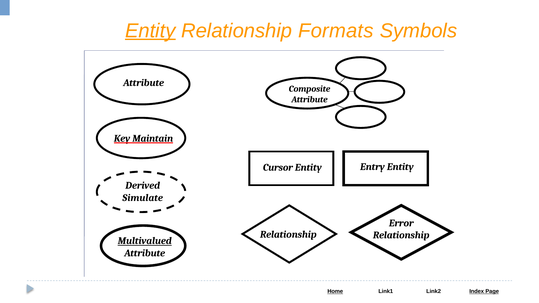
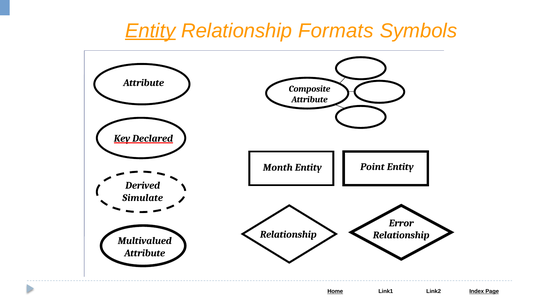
Maintain: Maintain -> Declared
Entry: Entry -> Point
Cursor: Cursor -> Month
Multivalued underline: present -> none
